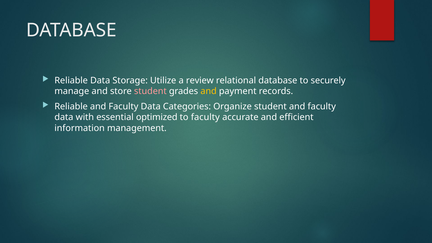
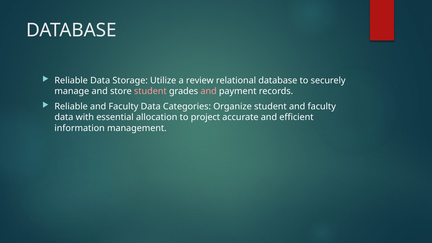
and at (209, 91) colour: yellow -> pink
optimized: optimized -> allocation
to faculty: faculty -> project
